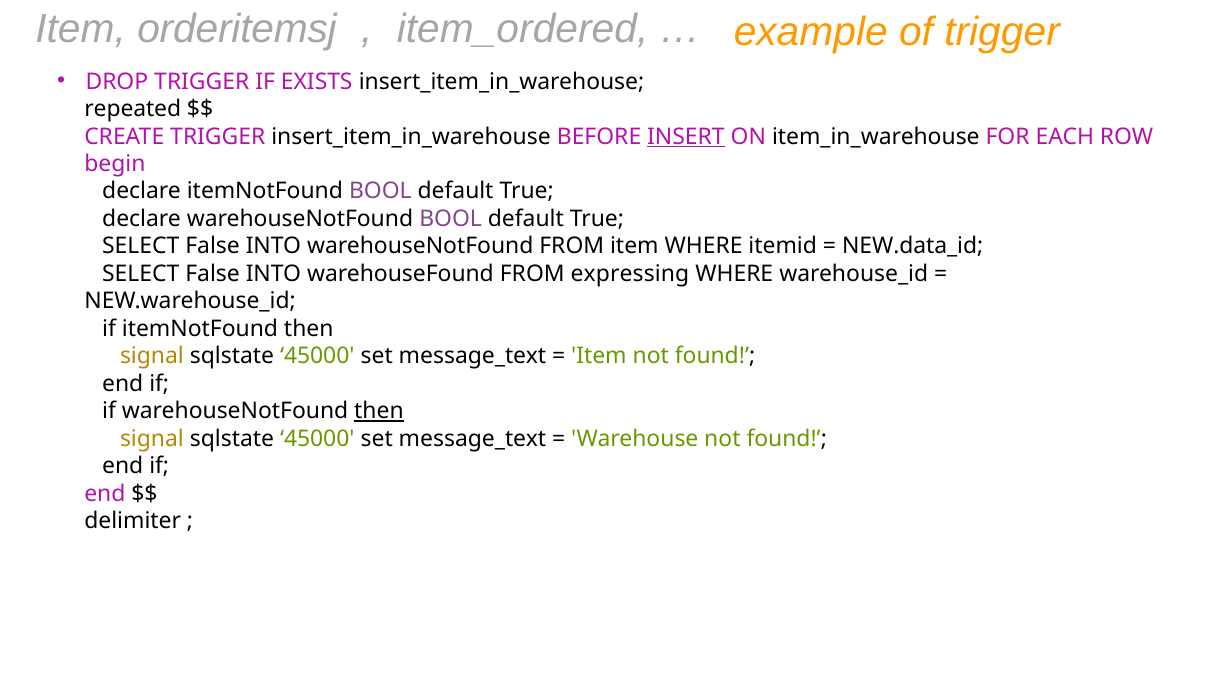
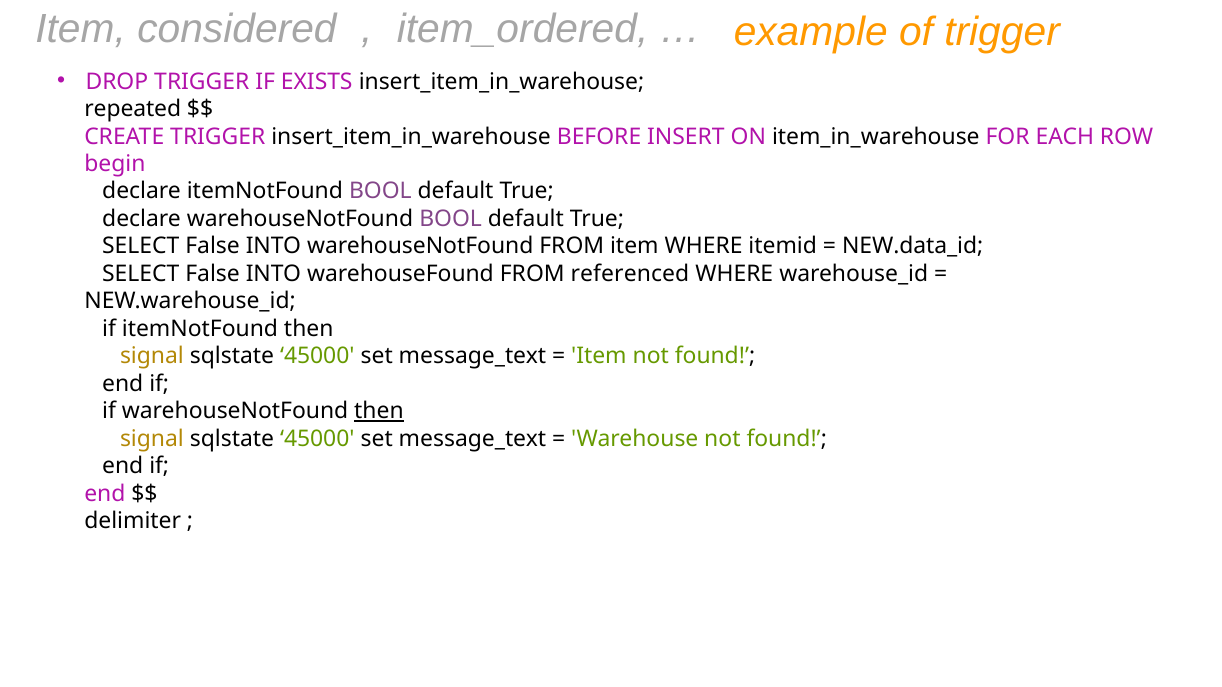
orderitemsj: orderitemsj -> considered
INSERT underline: present -> none
expressing: expressing -> referenced
